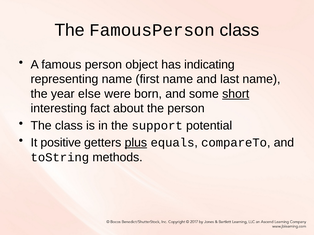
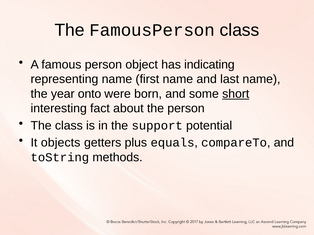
else: else -> onto
positive: positive -> objects
plus underline: present -> none
